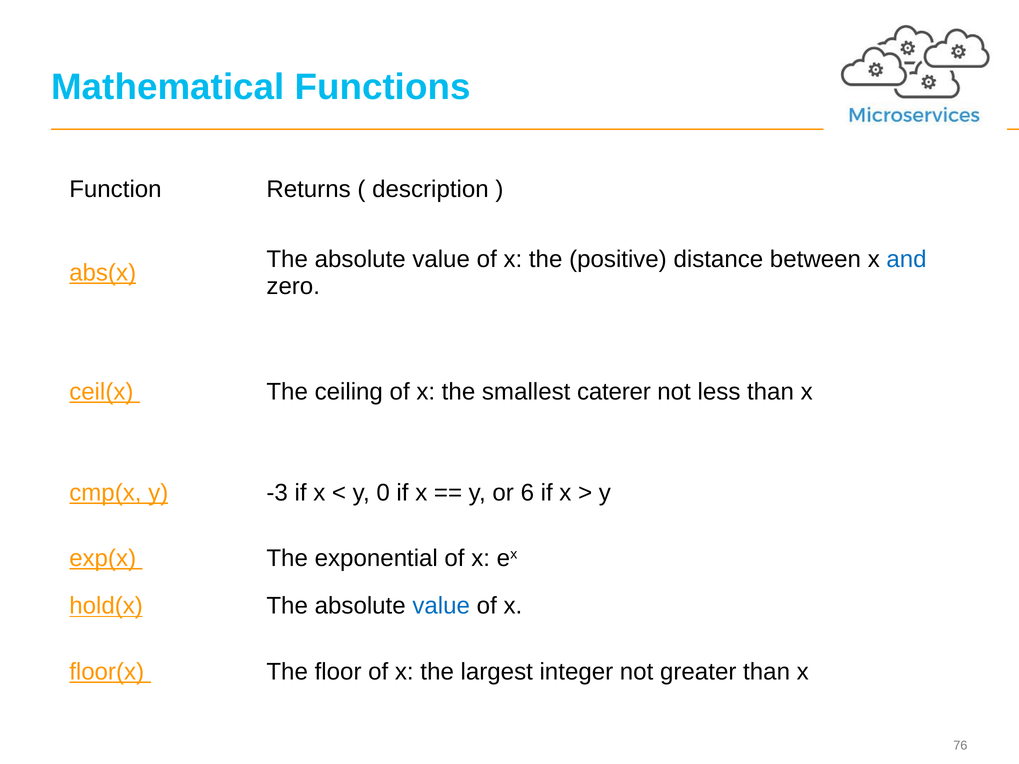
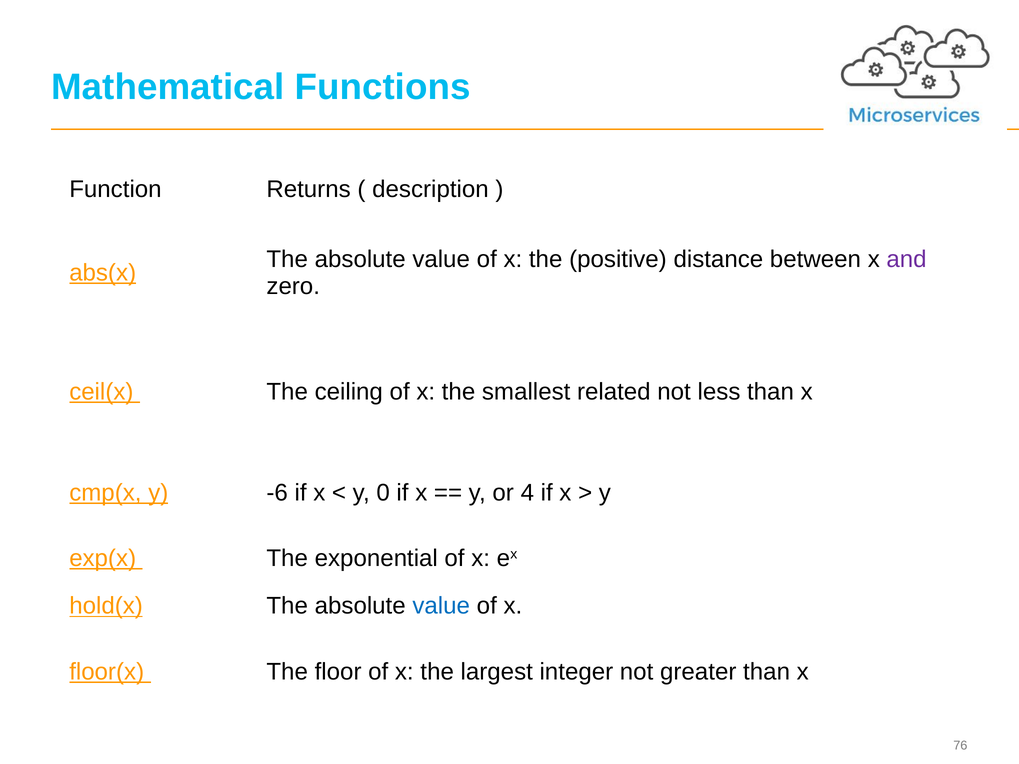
and colour: blue -> purple
caterer: caterer -> related
-3: -3 -> -6
6: 6 -> 4
